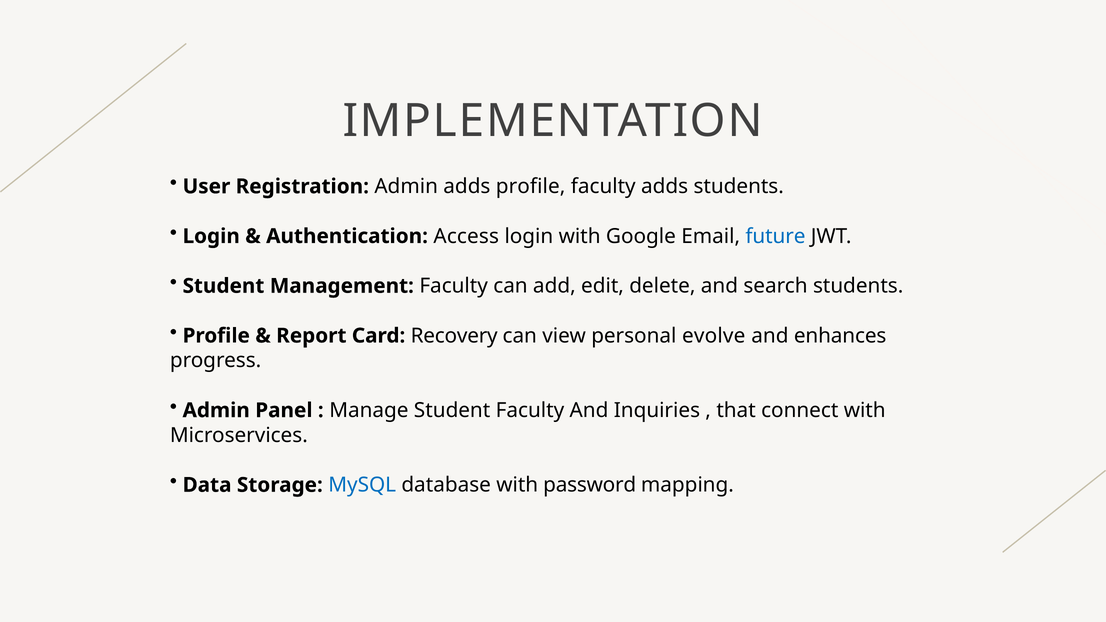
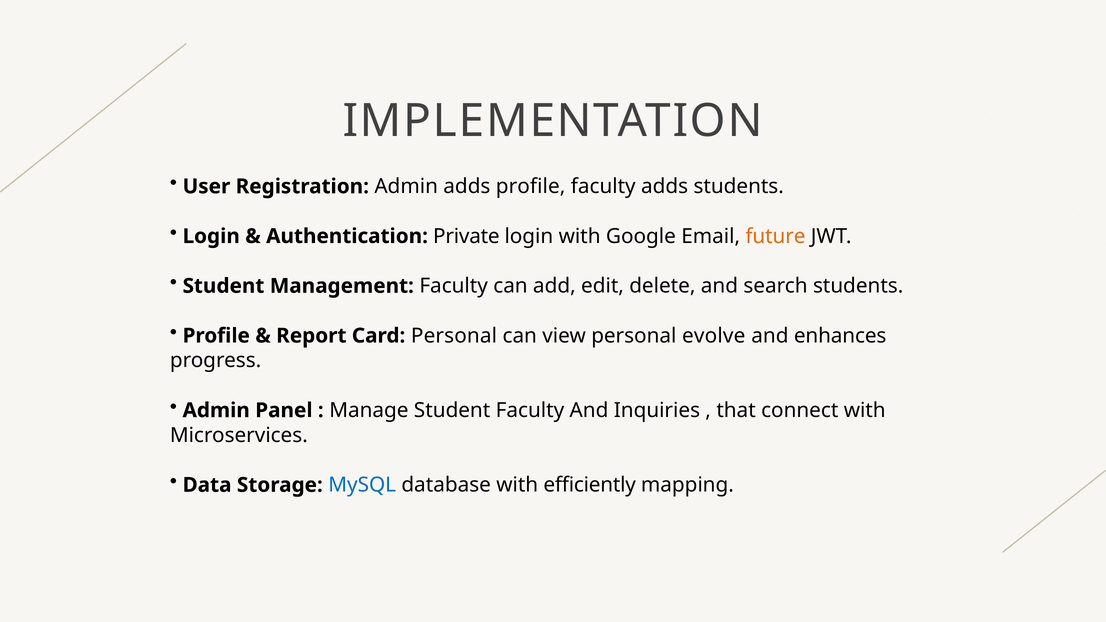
Access: Access -> Private
future colour: blue -> orange
Card Recovery: Recovery -> Personal
password: password -> efficiently
